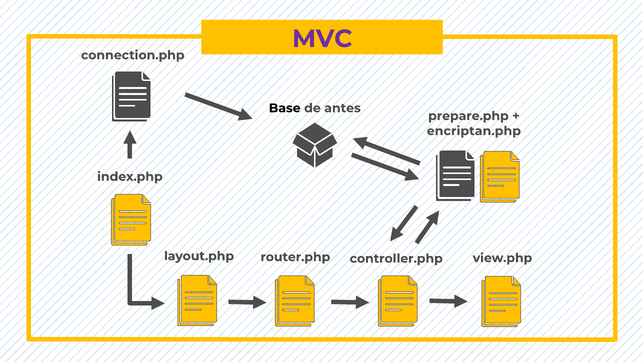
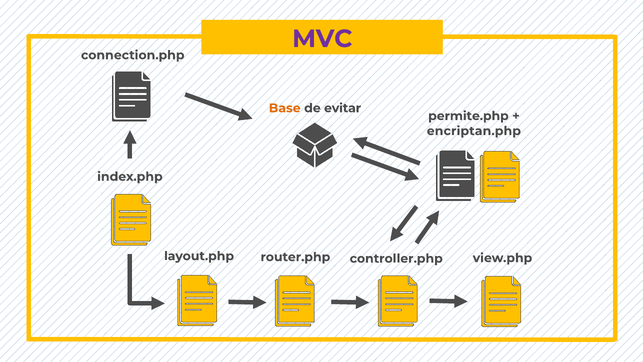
Base colour: black -> orange
antes: antes -> evitar
prepare.php: prepare.php -> permite.php
